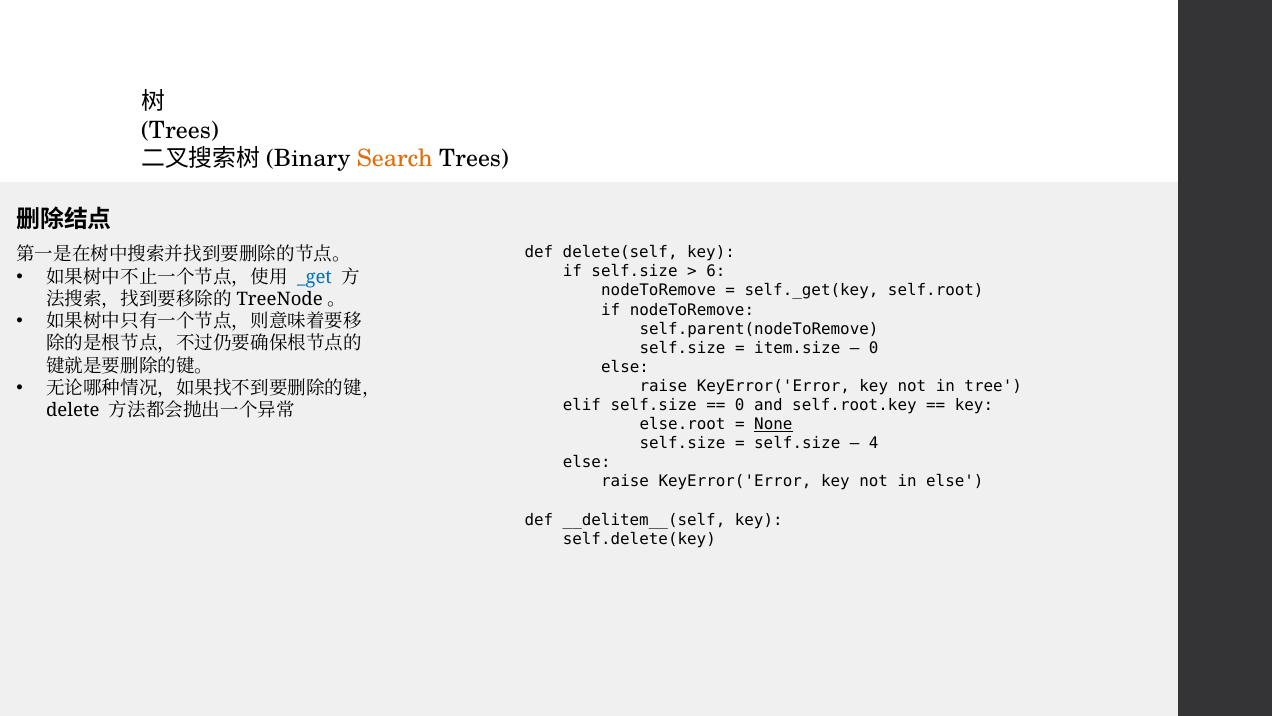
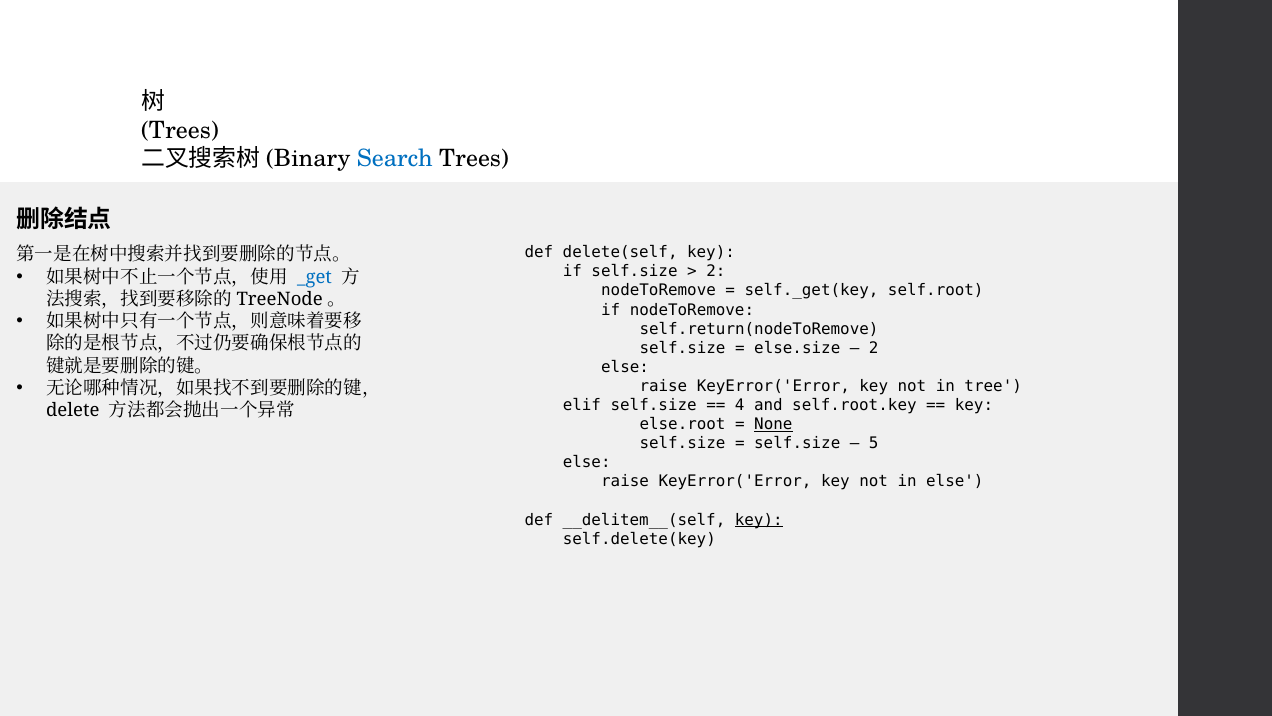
Search colour: orange -> blue
6 at (716, 271): 6 -> 2
self.parent(nodeToRemove: self.parent(nodeToRemove -> self.return(nodeToRemove
item.size: item.size -> else.size
0 at (874, 348): 0 -> 2
0 at (740, 405): 0 -> 4
4: 4 -> 5
key at (759, 519) underline: none -> present
